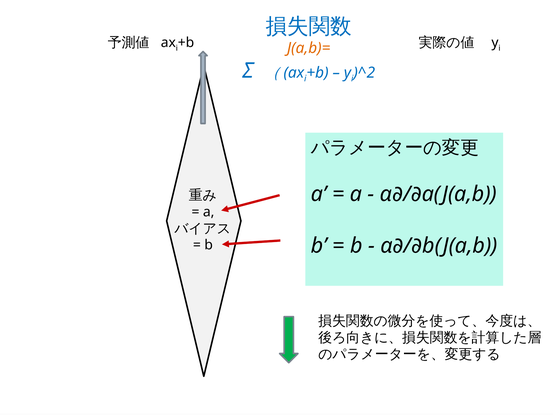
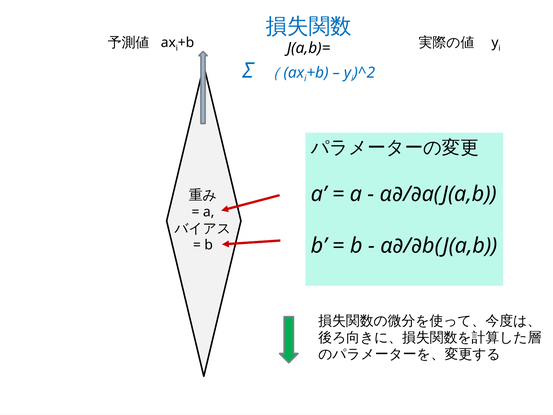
J(a,b)= colour: orange -> black
